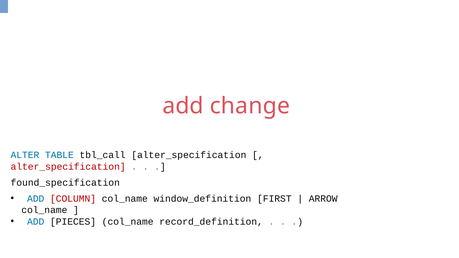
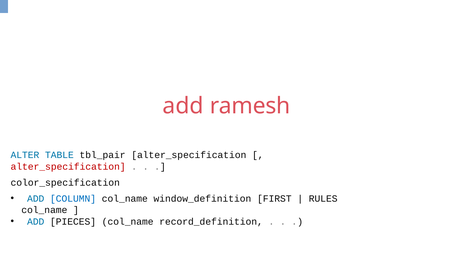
change: change -> ramesh
tbl_call: tbl_call -> tbl_pair
found_specification: found_specification -> color_specification
COLUMN colour: red -> blue
ARROW: ARROW -> RULES
